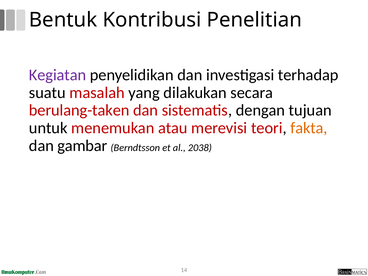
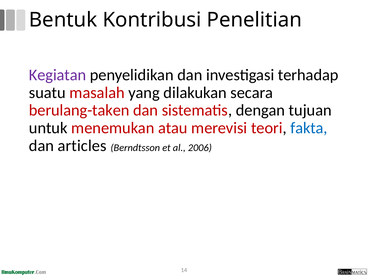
fakta colour: orange -> blue
gambar: gambar -> articles
2038: 2038 -> 2006
